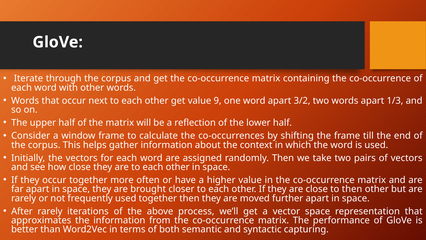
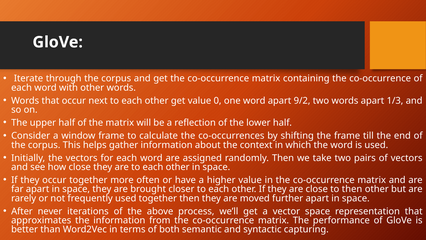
9: 9 -> 0
3/2: 3/2 -> 9/2
After rarely: rarely -> never
